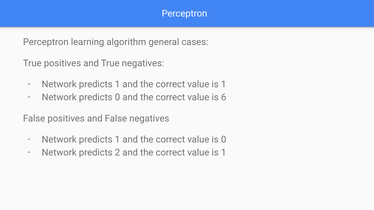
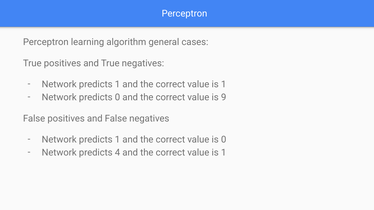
6: 6 -> 9
2: 2 -> 4
